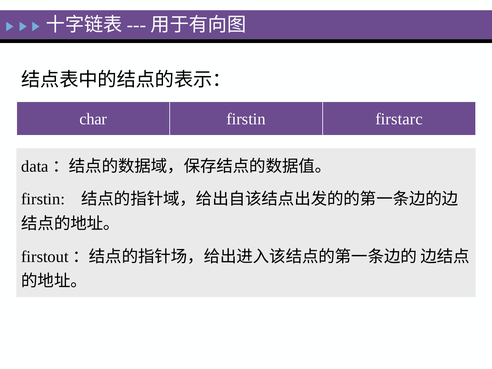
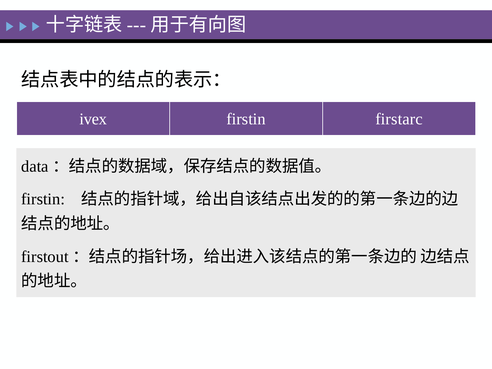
char: char -> ivex
